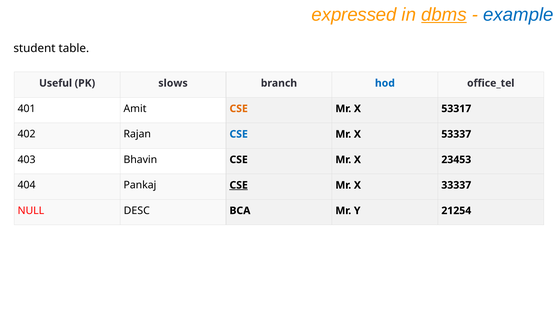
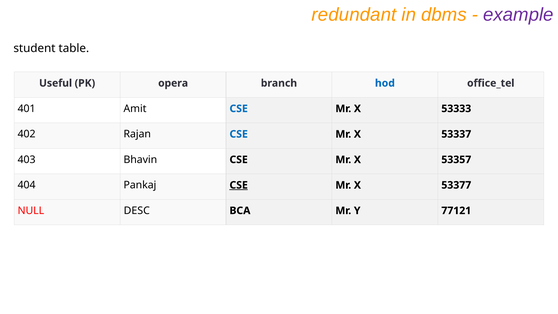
expressed: expressed -> redundant
dbms underline: present -> none
example colour: blue -> purple
slows: slows -> opera
CSE at (239, 109) colour: orange -> blue
53317: 53317 -> 53333
23453: 23453 -> 53357
33337: 33337 -> 53377
21254: 21254 -> 77121
